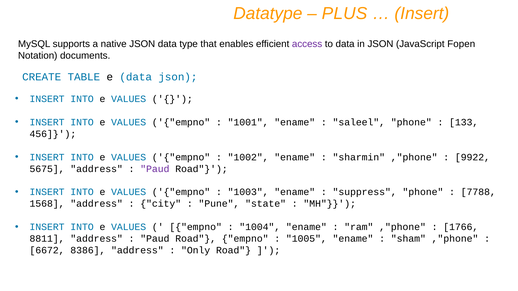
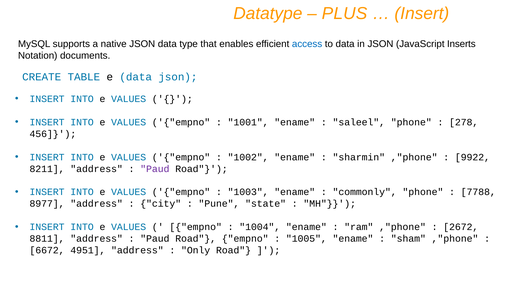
access colour: purple -> blue
Fopen: Fopen -> Inserts
133: 133 -> 278
5675: 5675 -> 8211
suppress: suppress -> commonly
1568: 1568 -> 8977
1766: 1766 -> 2672
8386: 8386 -> 4951
